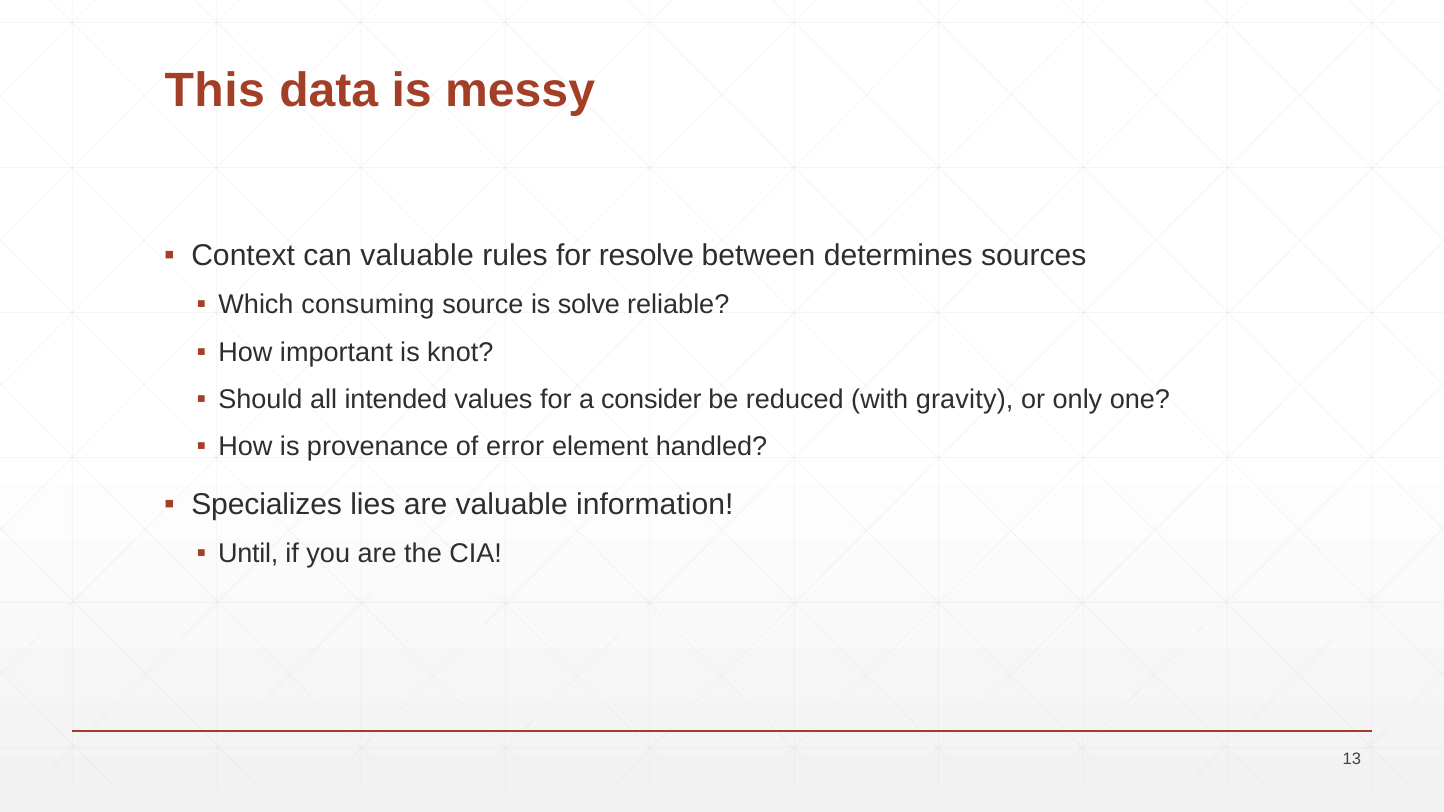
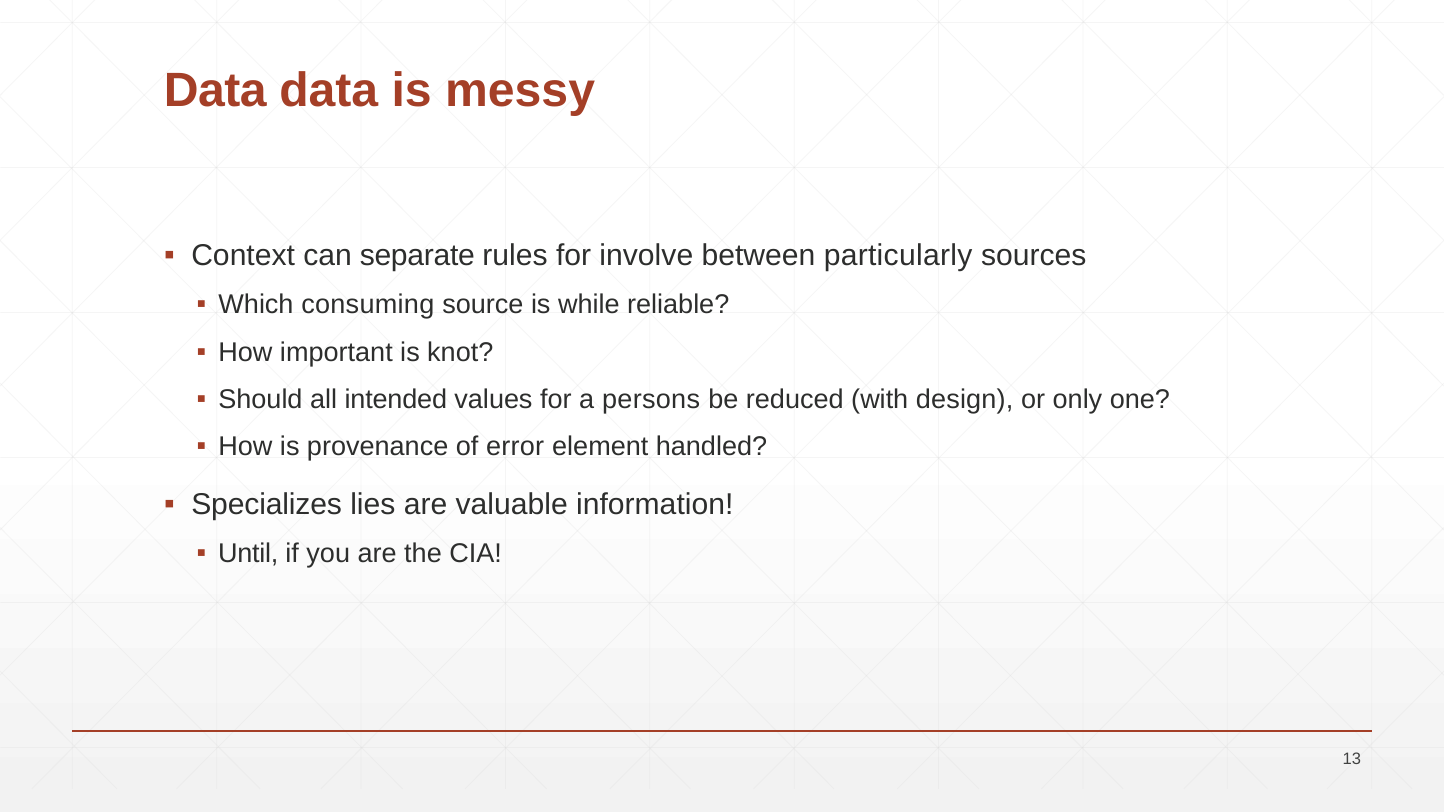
This at (215, 91): This -> Data
can valuable: valuable -> separate
resolve: resolve -> involve
determines: determines -> particularly
solve: solve -> while
consider: consider -> persons
gravity: gravity -> design
